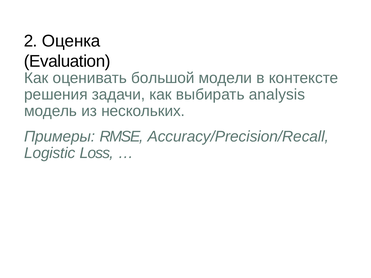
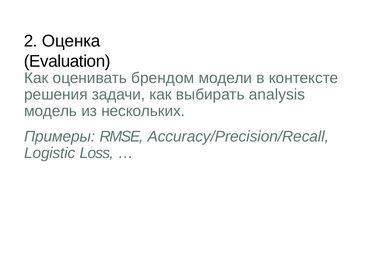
большой: большой -> брендом
